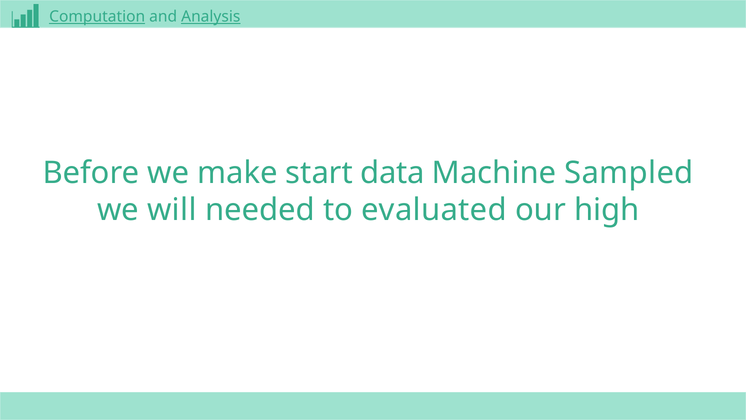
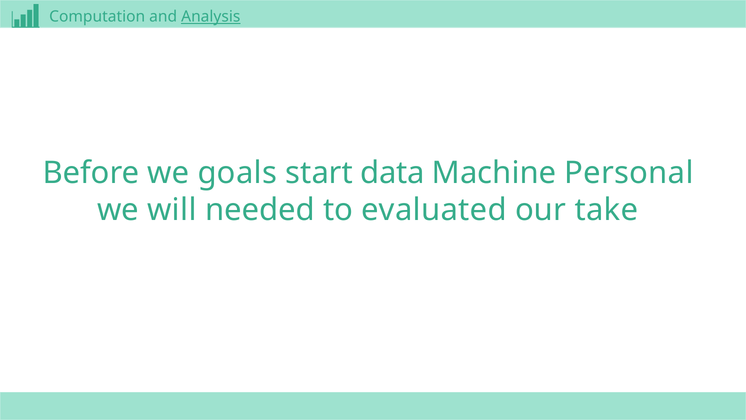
Computation underline: present -> none
make: make -> goals
Sampled: Sampled -> Personal
high: high -> take
